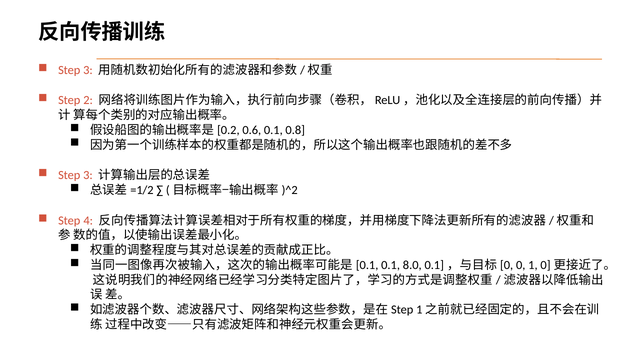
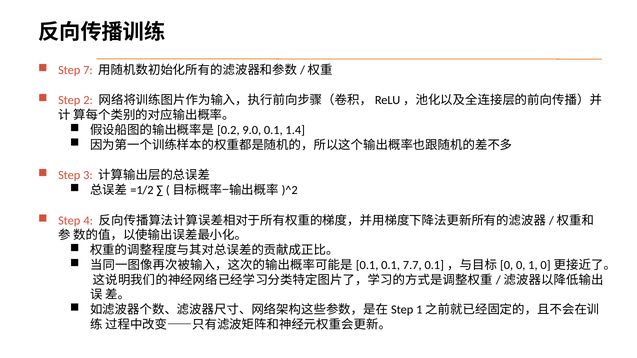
3 at (88, 70): 3 -> 7
0.6: 0.6 -> 9.0
0.8: 0.8 -> 1.4
8.0: 8.0 -> 7.7
